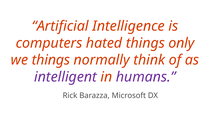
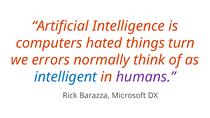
only: only -> turn
we things: things -> errors
intelligent colour: purple -> blue
